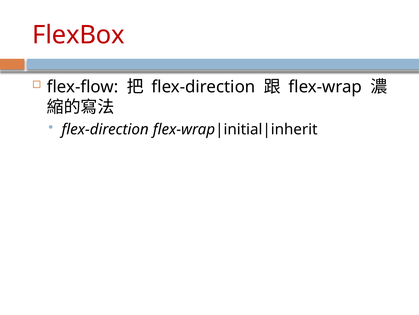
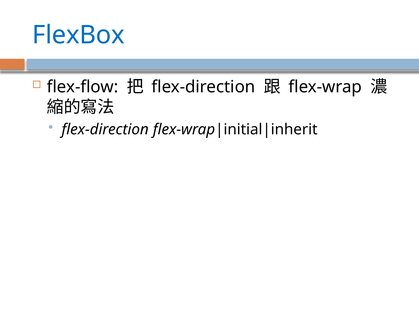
FlexBox colour: red -> blue
